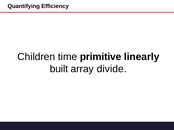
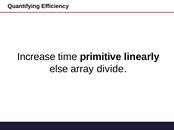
Children: Children -> Increase
built: built -> else
